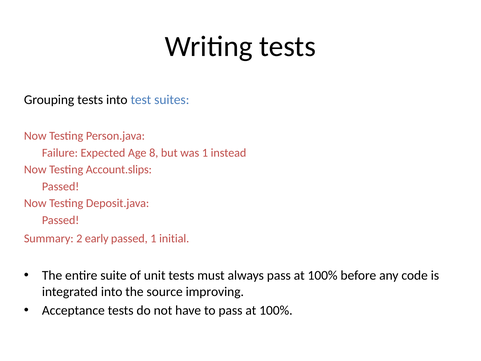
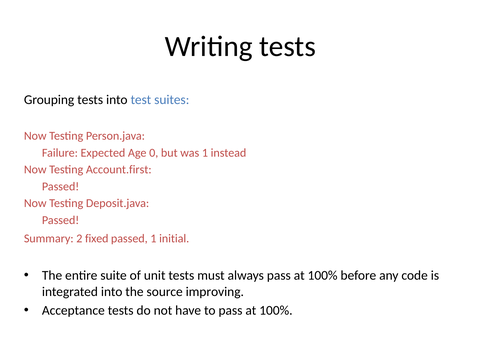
8: 8 -> 0
Account.slips: Account.slips -> Account.first
early: early -> fixed
